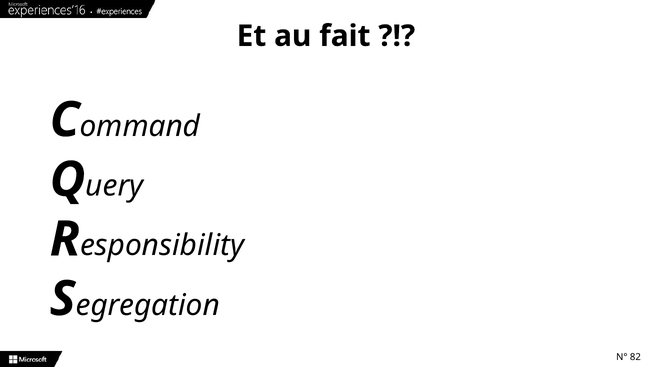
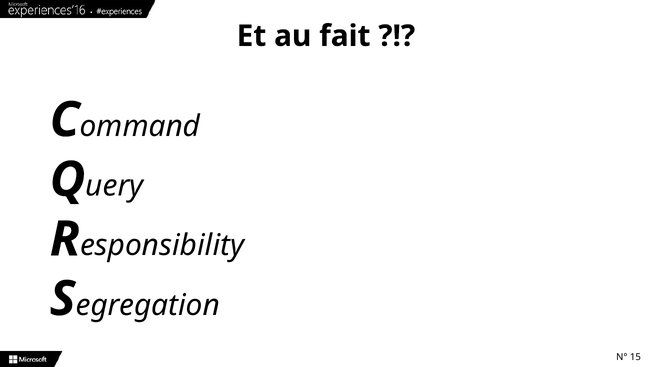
82: 82 -> 15
